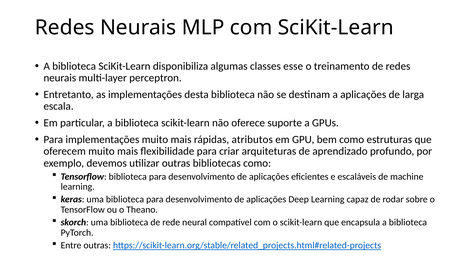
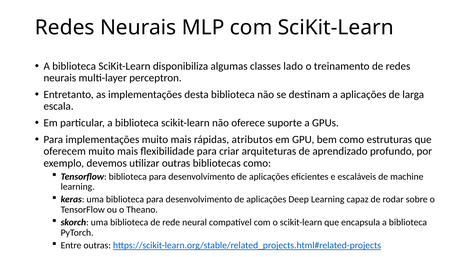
esse: esse -> lado
